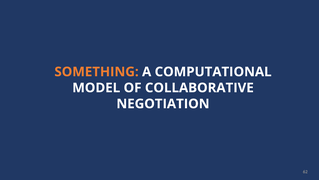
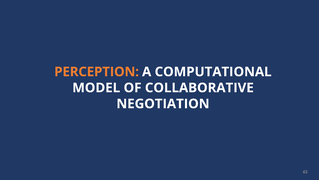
SOMETHING: SOMETHING -> PERCEPTION
